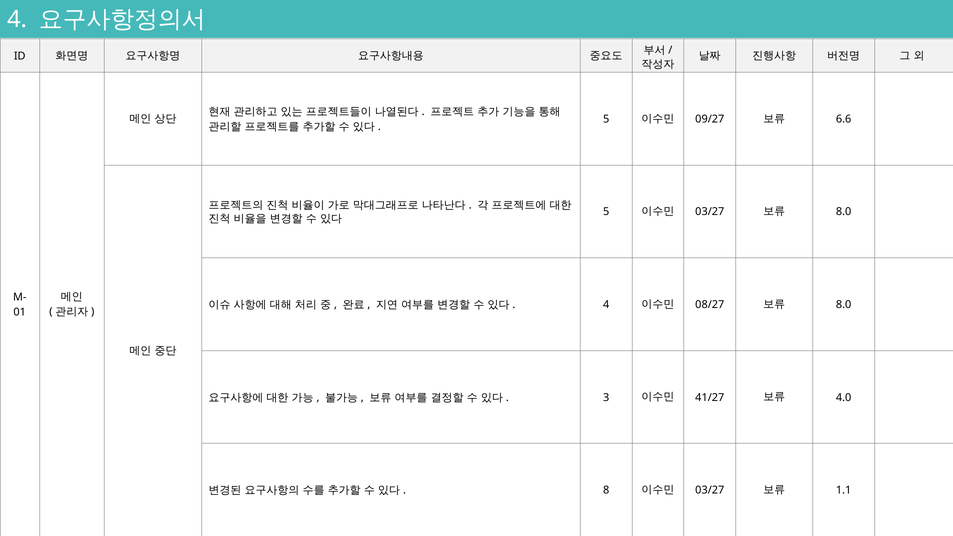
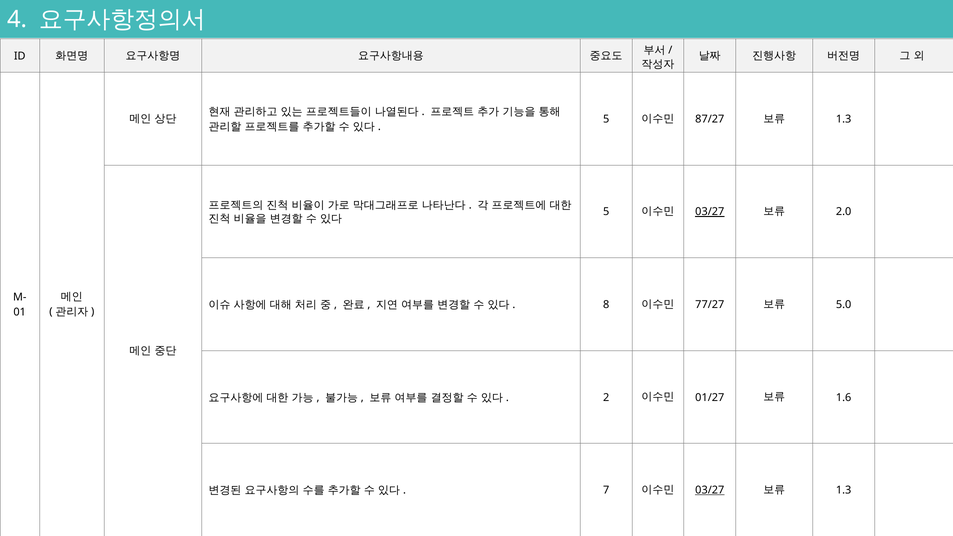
09/27: 09/27 -> 87/27
6.6 at (844, 119): 6.6 -> 1.3
03/27 at (710, 212) underline: none -> present
8.0 at (844, 212): 8.0 -> 2.0
4 at (606, 305): 4 -> 8
08/27: 08/27 -> 77/27
8.0 at (844, 305): 8.0 -> 5.0
3: 3 -> 2
41/27: 41/27 -> 01/27
4.0: 4.0 -> 1.6
8: 8 -> 7
03/27 at (710, 490) underline: none -> present
1.1 at (844, 490): 1.1 -> 1.3
